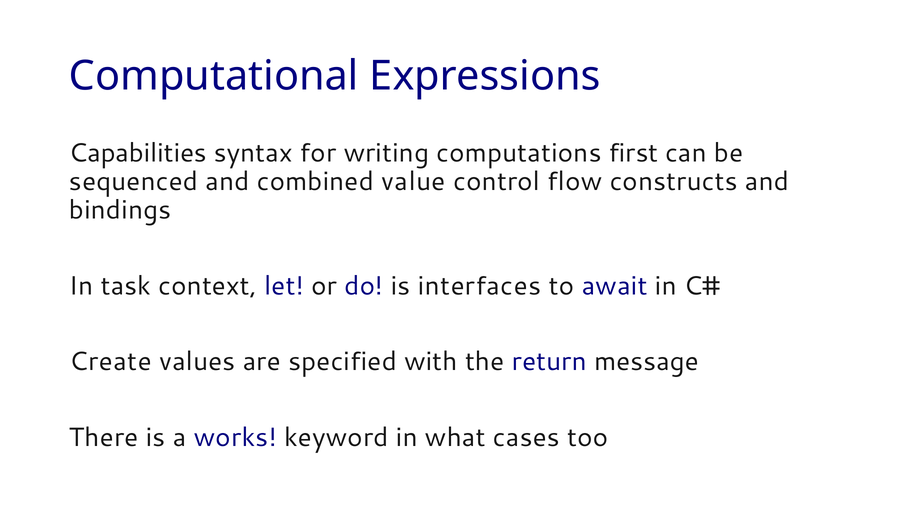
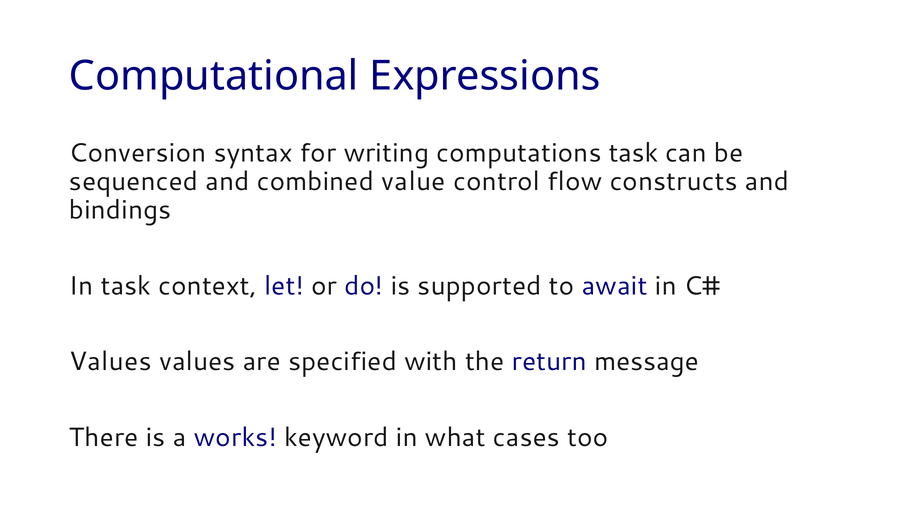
Capabilities: Capabilities -> Conversion
computations first: first -> task
interfaces: interfaces -> supported
Create at (110, 362): Create -> Values
